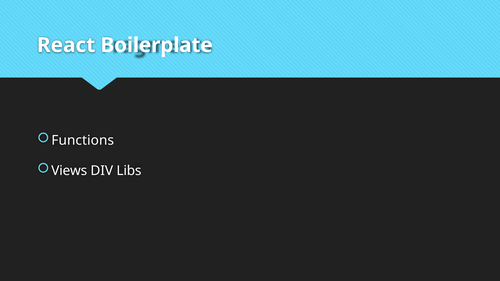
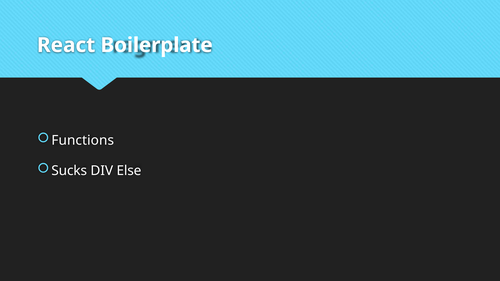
Views: Views -> Sucks
Libs: Libs -> Else
